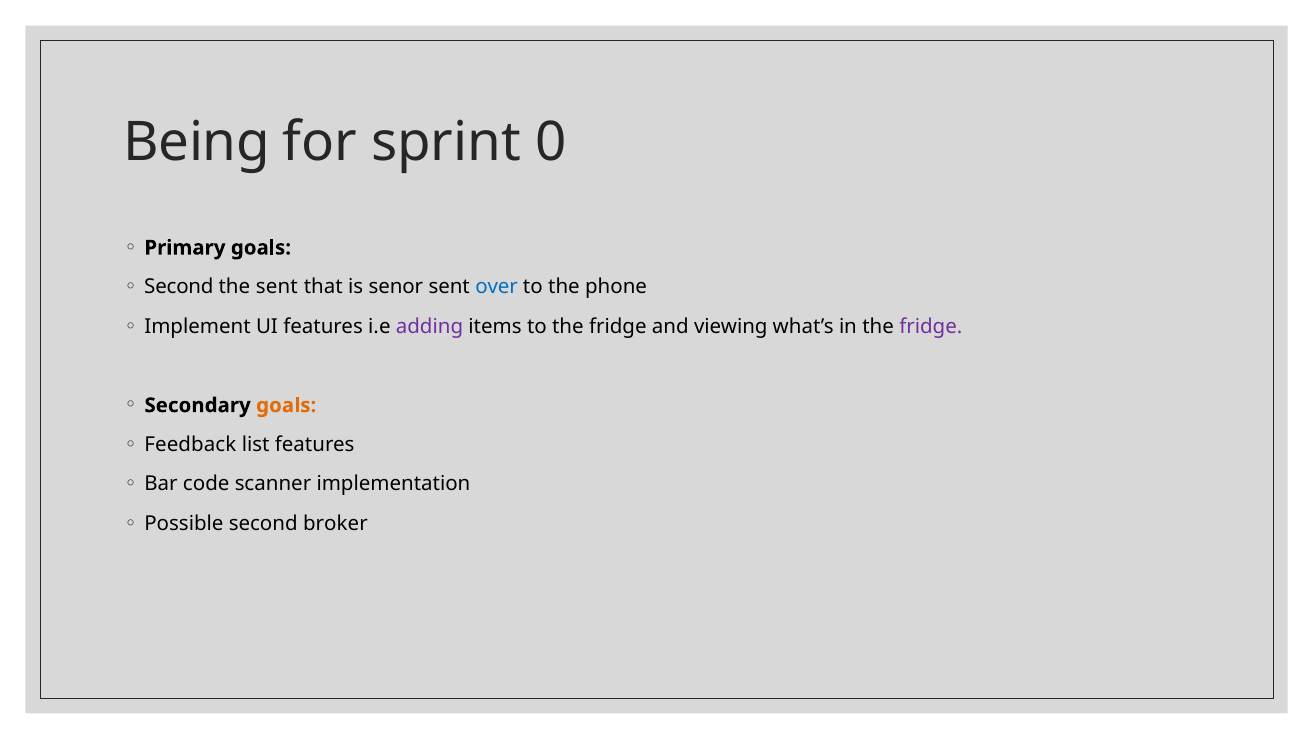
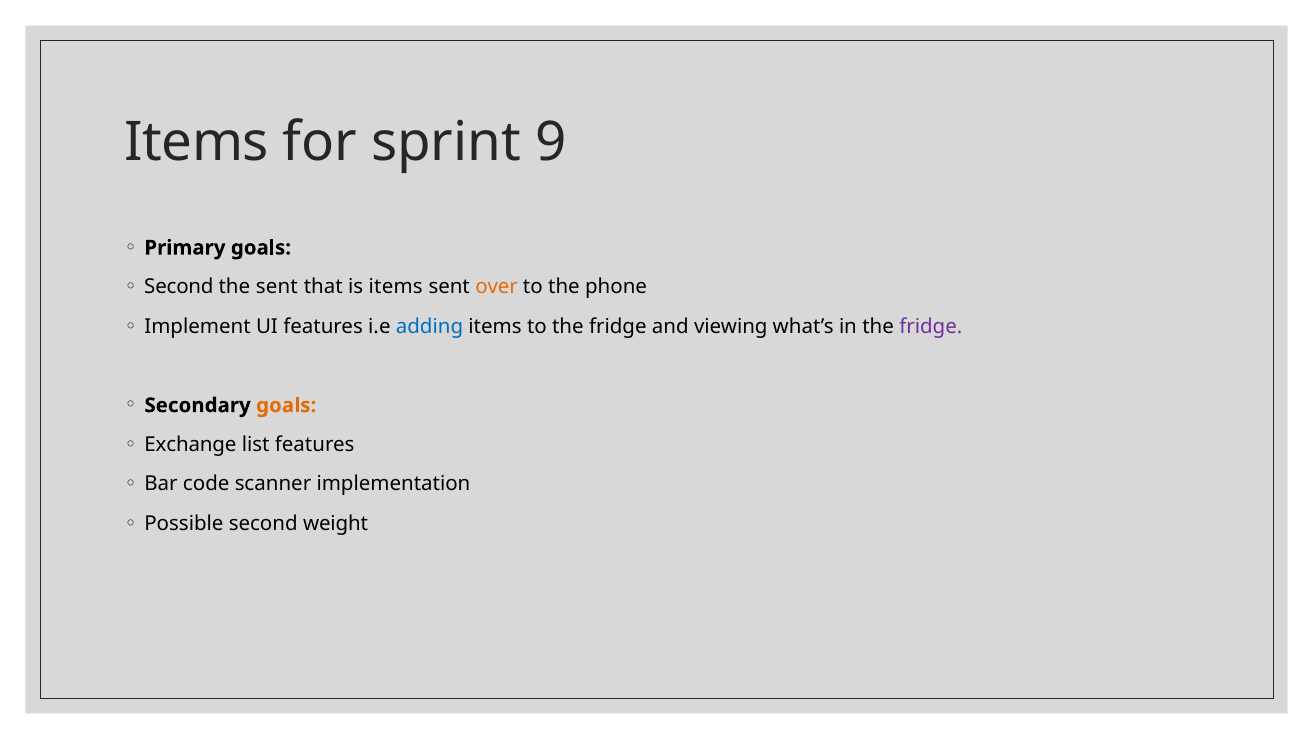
Being at (197, 143): Being -> Items
0: 0 -> 9
is senor: senor -> items
over colour: blue -> orange
adding colour: purple -> blue
Feedback: Feedback -> Exchange
broker: broker -> weight
